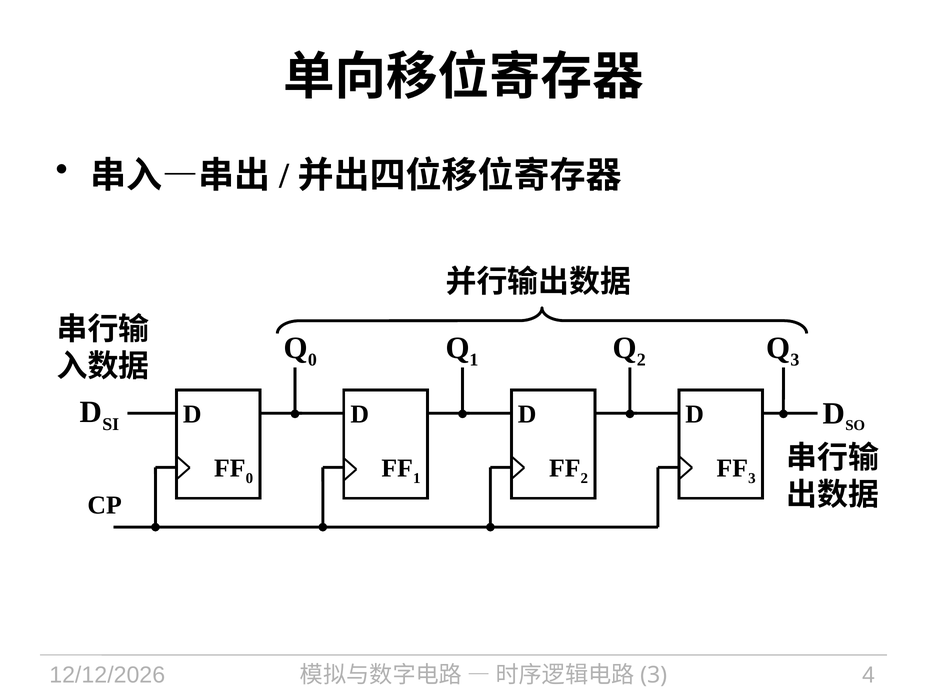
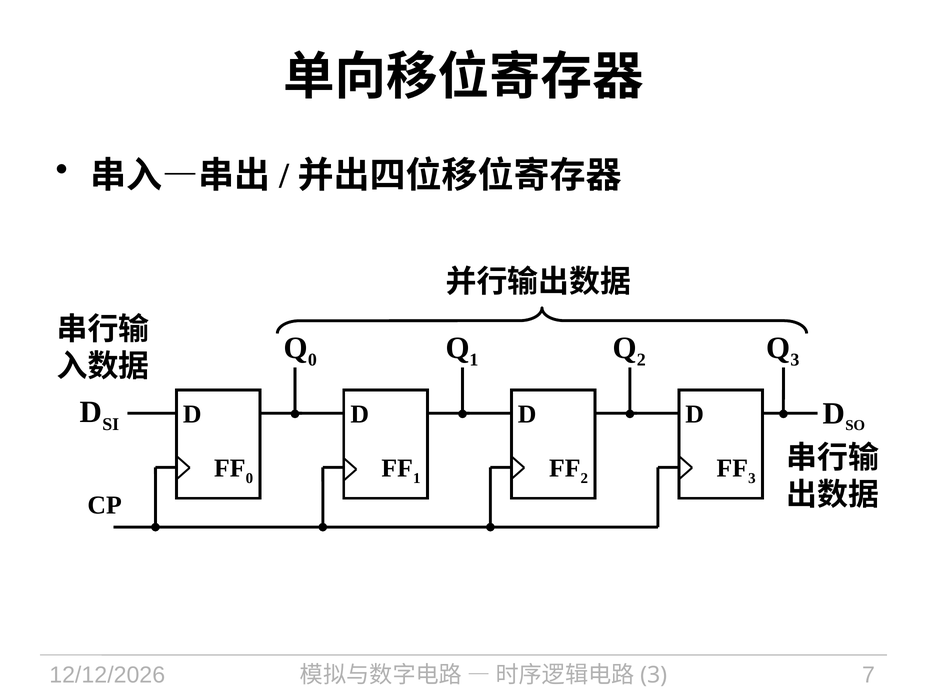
4: 4 -> 7
